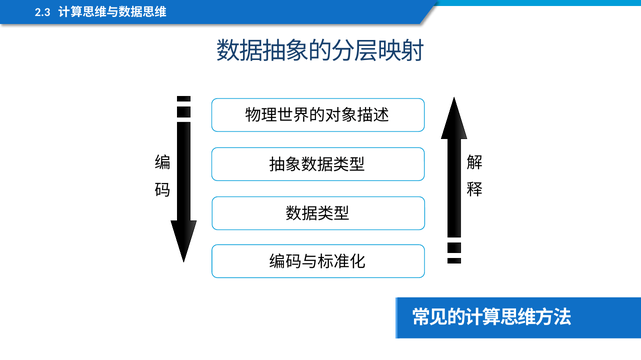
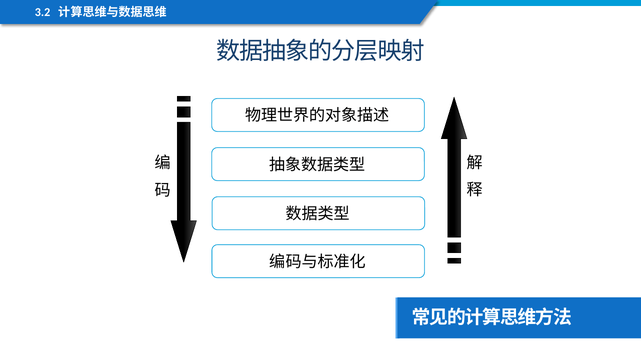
2.3: 2.3 -> 3.2
